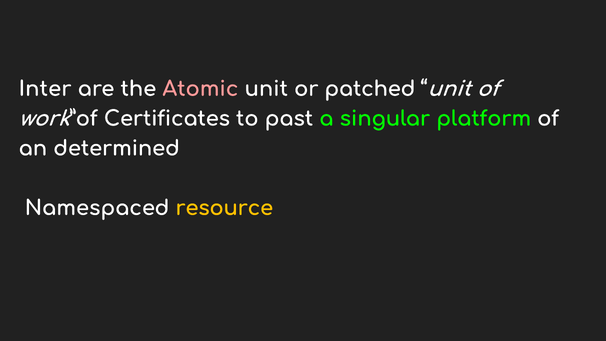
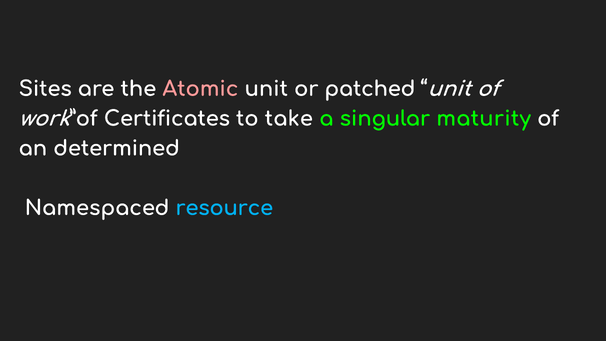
Inter: Inter -> Sites
past: past -> take
platform: platform -> maturity
resource colour: yellow -> light blue
